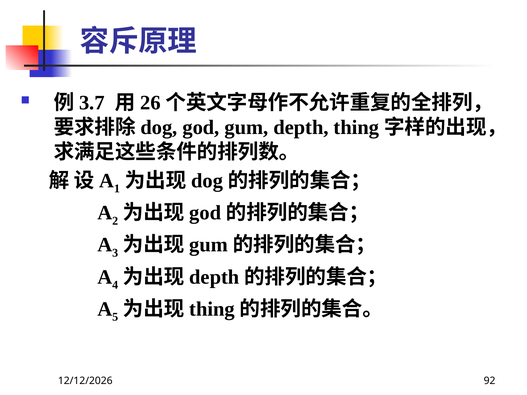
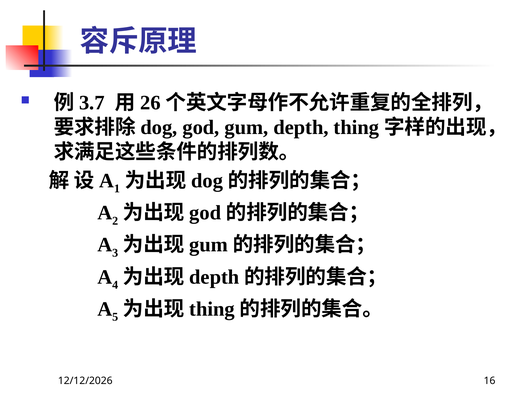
92: 92 -> 16
